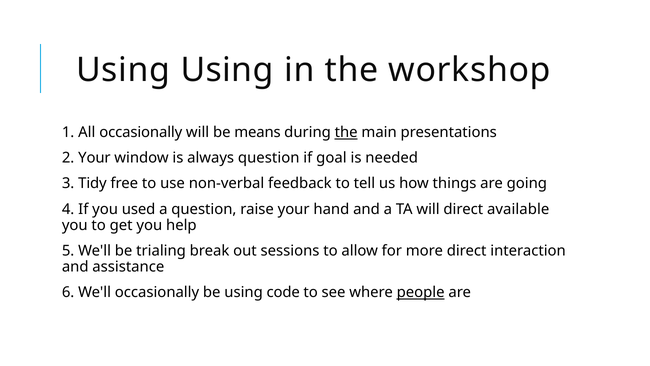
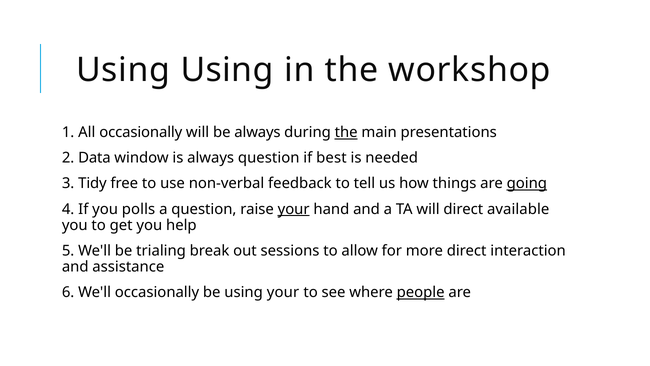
be means: means -> always
2 Your: Your -> Data
goal: goal -> best
going underline: none -> present
used: used -> polls
your at (294, 209) underline: none -> present
using code: code -> your
